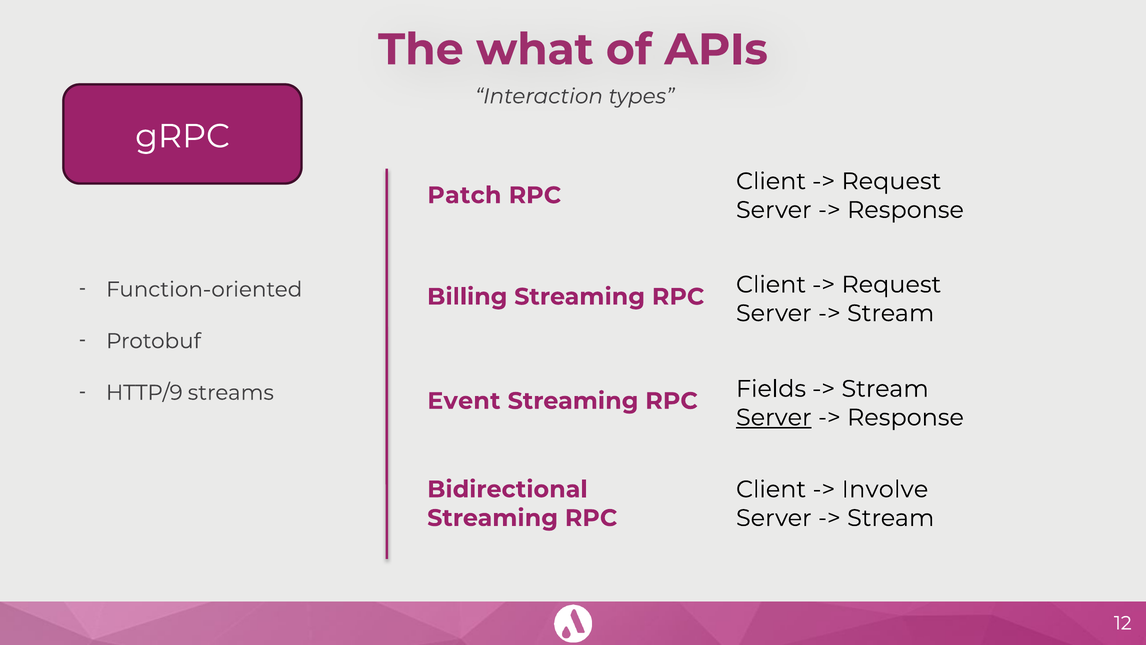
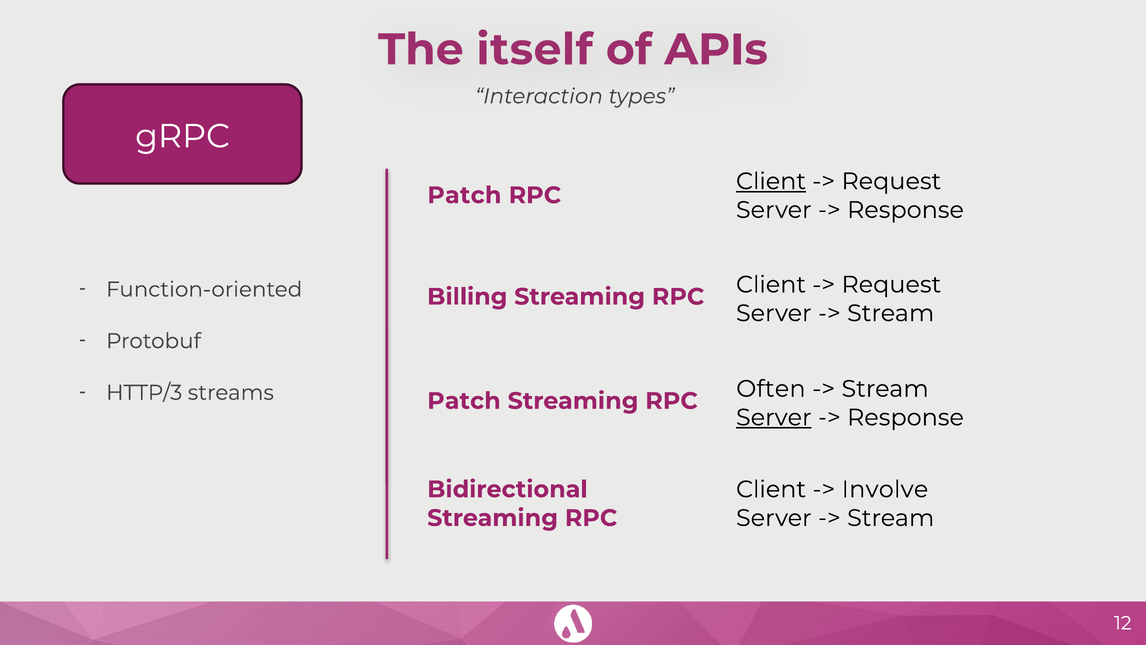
what: what -> itself
Client at (771, 181) underline: none -> present
HTTP/9: HTTP/9 -> HTTP/3
Fields: Fields -> Often
Event at (464, 401): Event -> Patch
